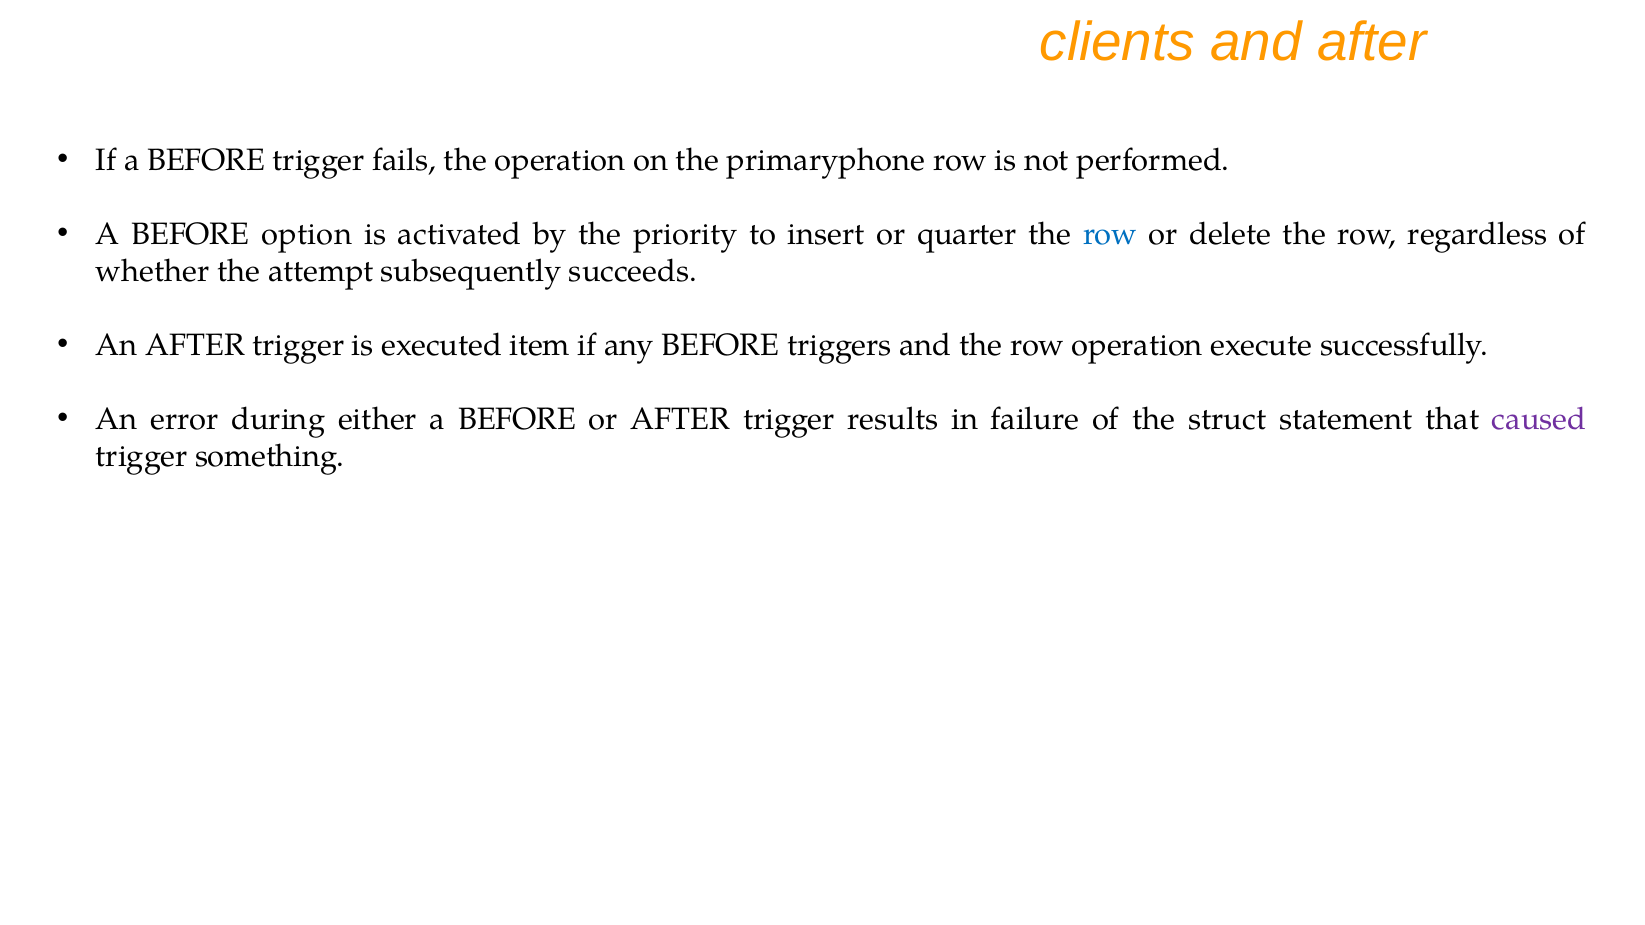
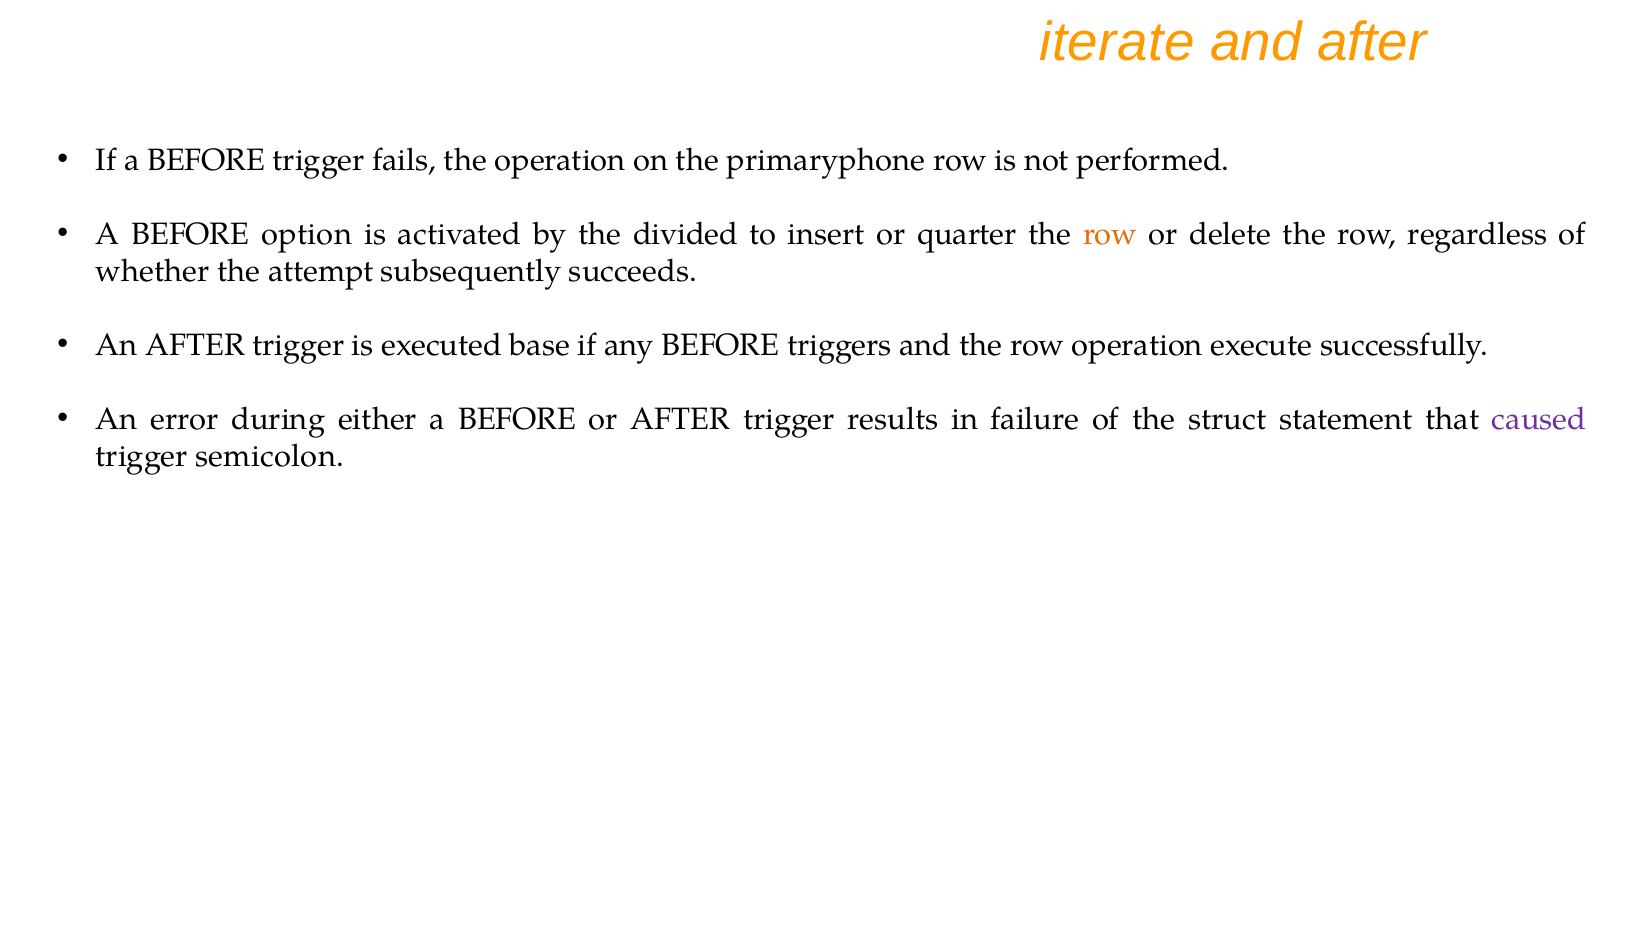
clients: clients -> iterate
priority: priority -> divided
row at (1110, 234) colour: blue -> orange
item: item -> base
something: something -> semicolon
